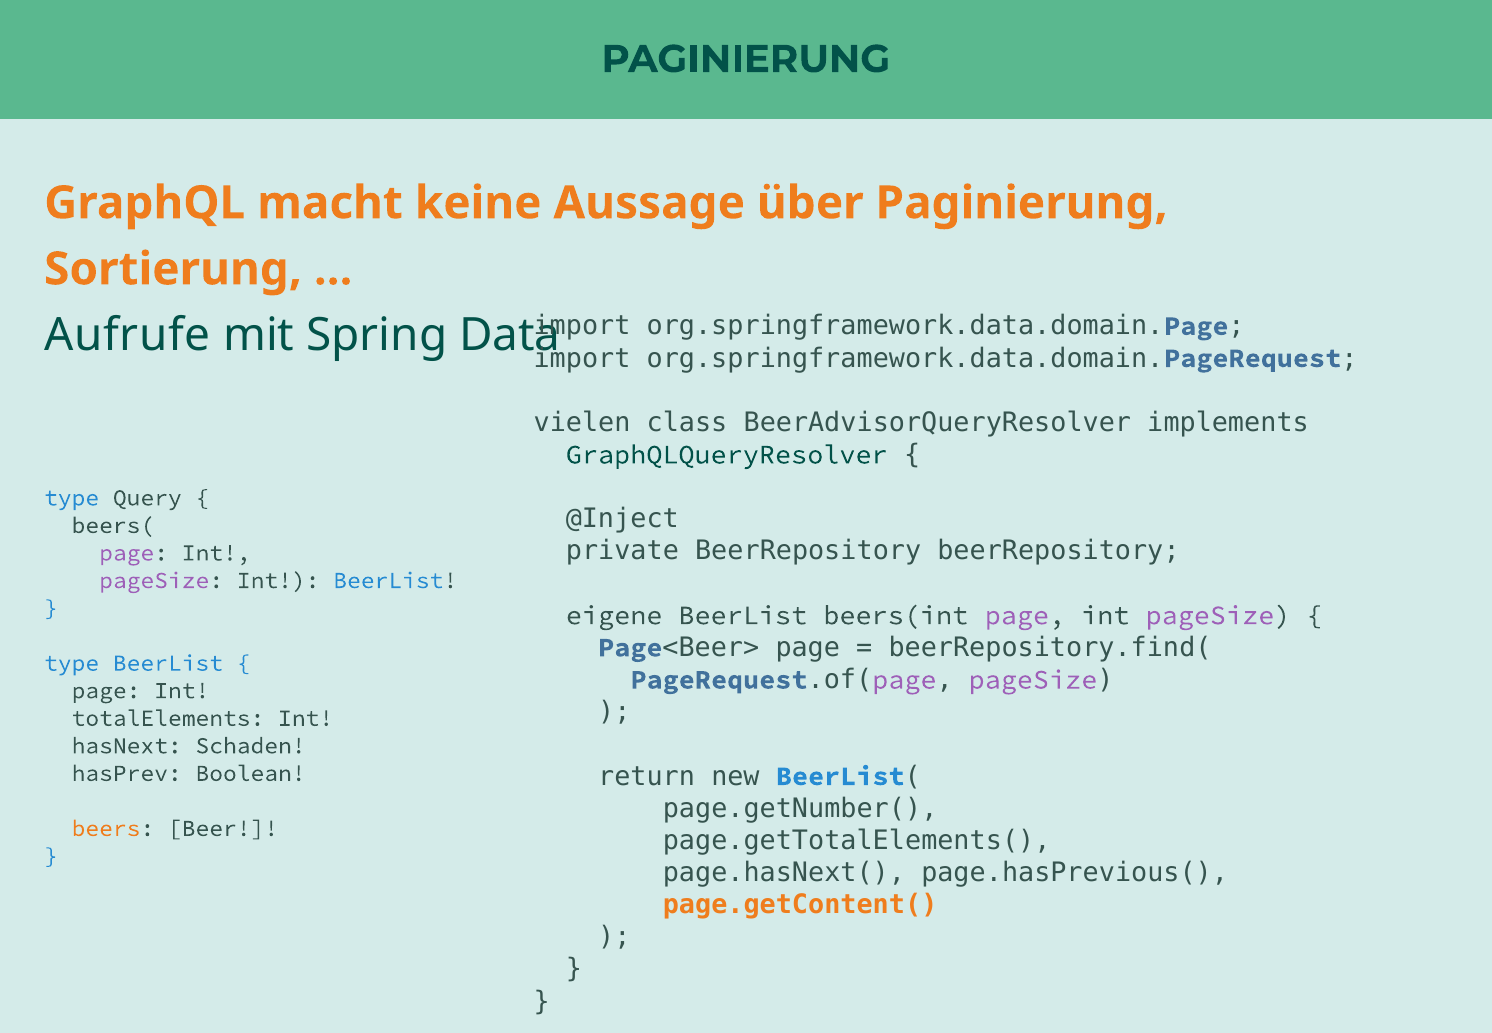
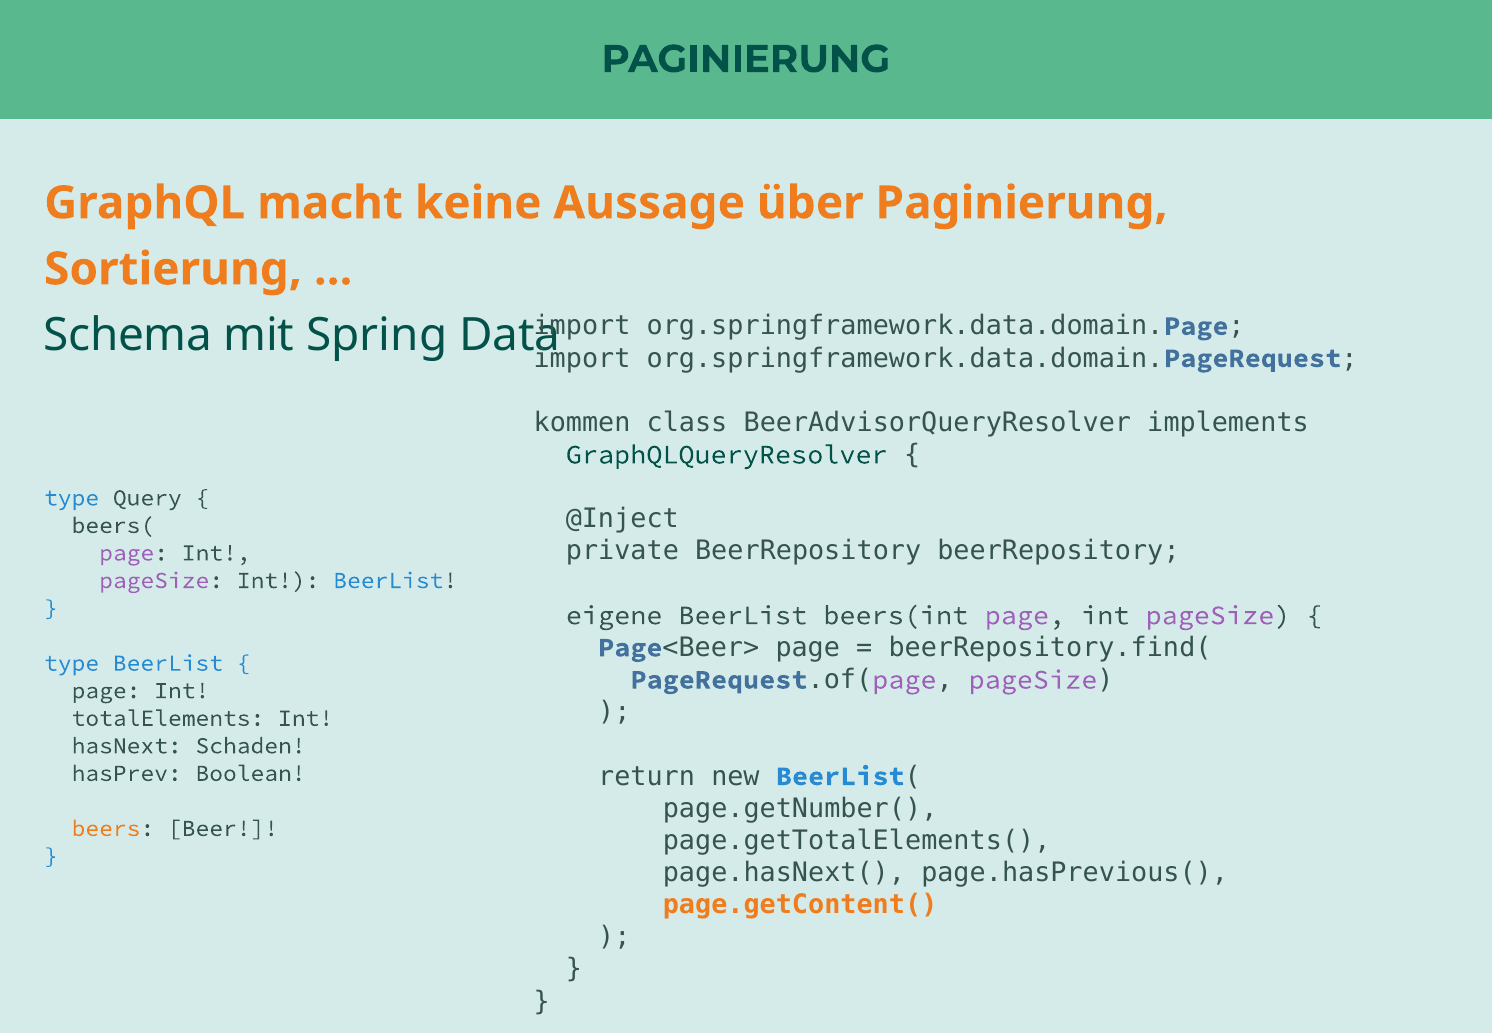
Aufrufe: Aufrufe -> Schema
vielen: vielen -> kommen
